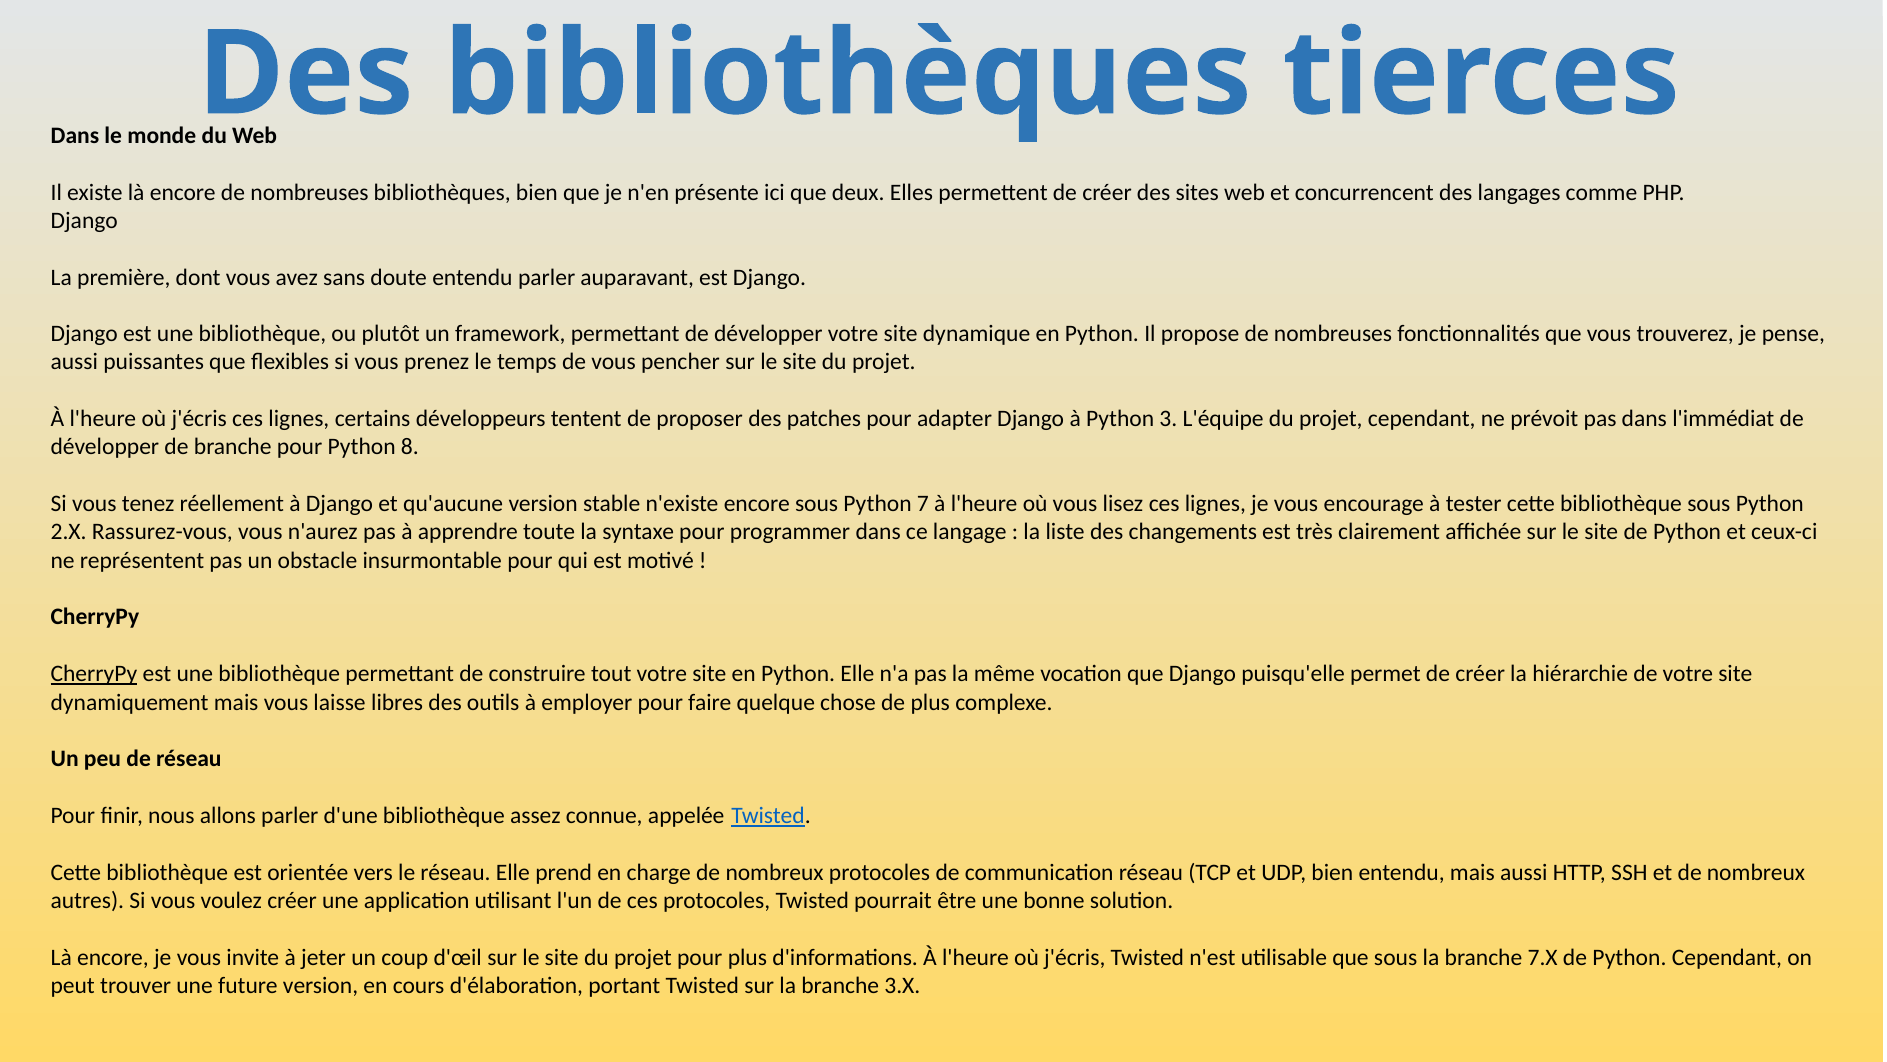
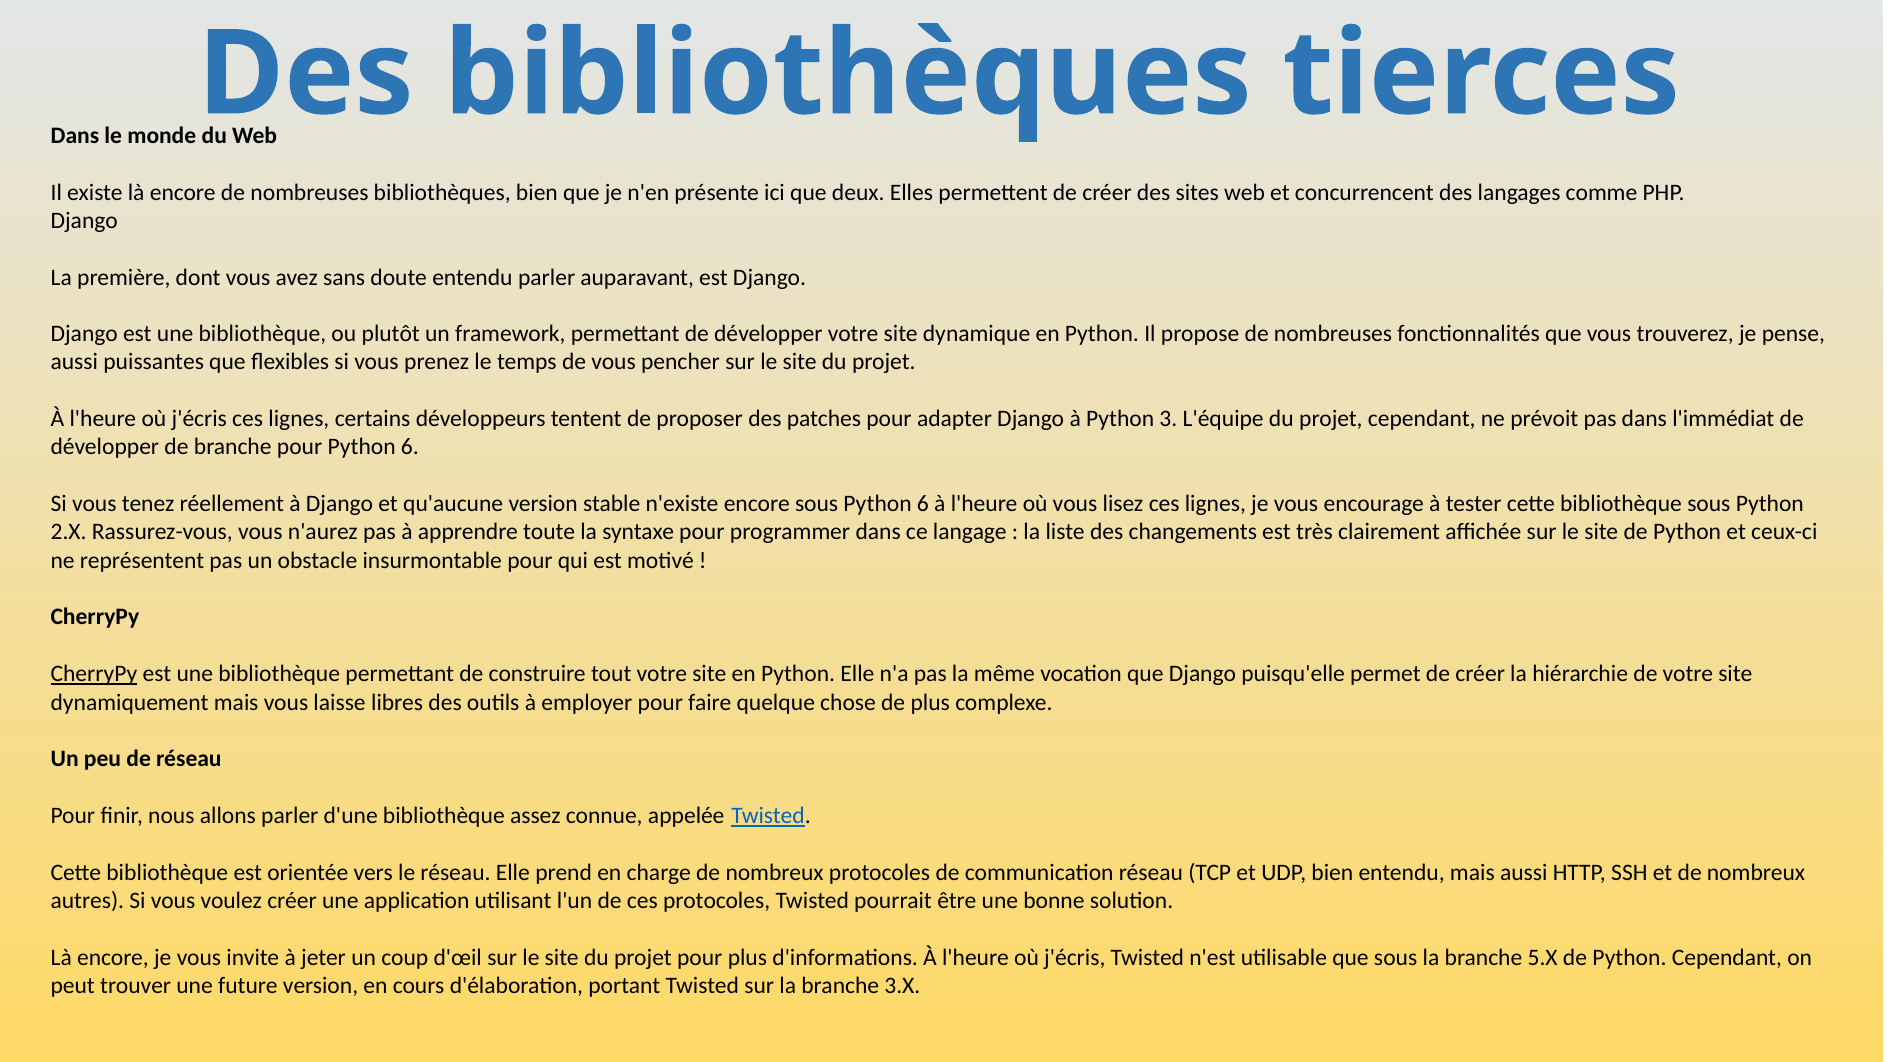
pour Python 8: 8 -> 6
sous Python 7: 7 -> 6
7.X: 7.X -> 5.X
